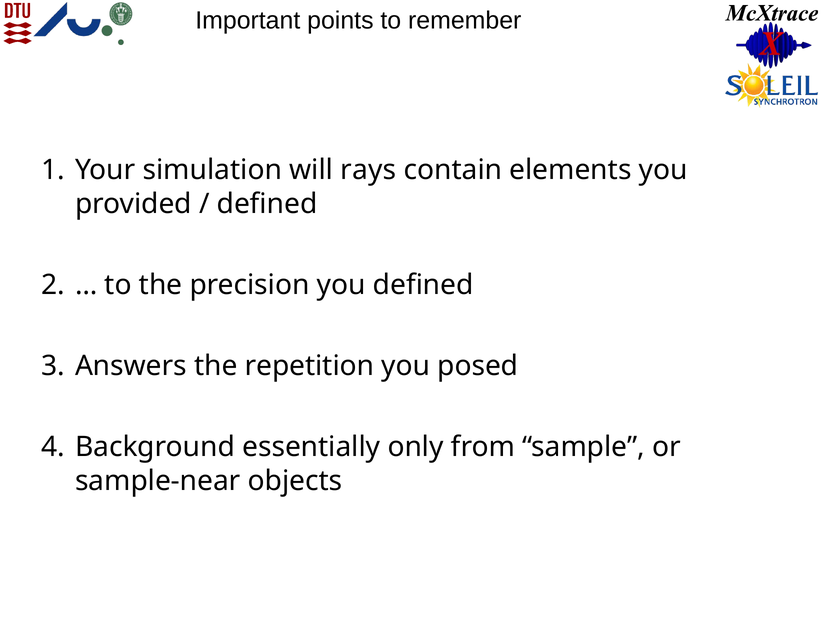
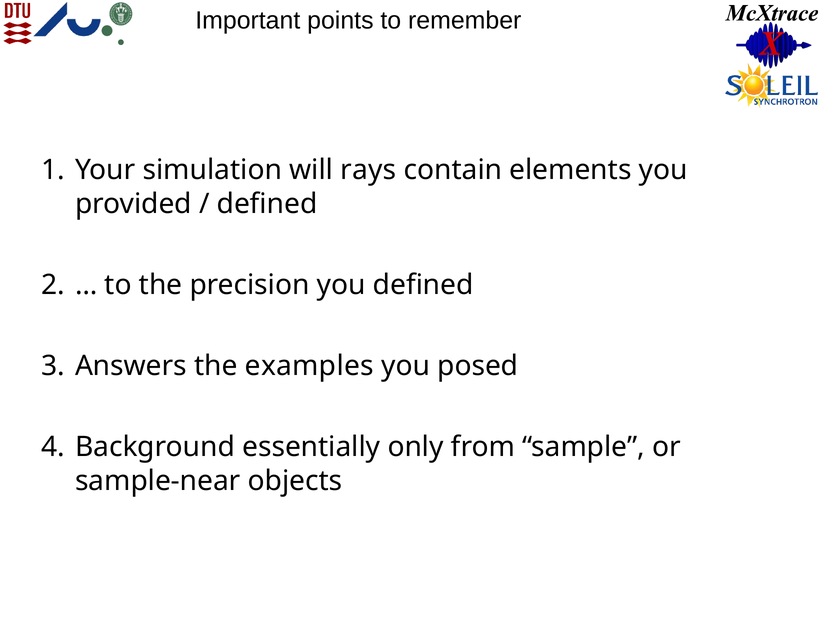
repetition: repetition -> examples
